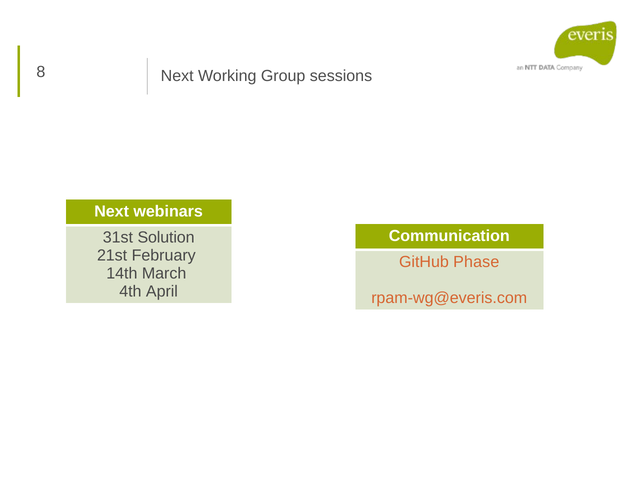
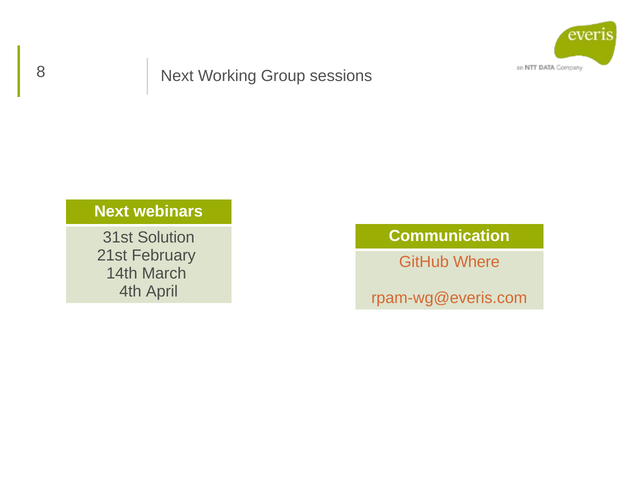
Phase: Phase -> Where
